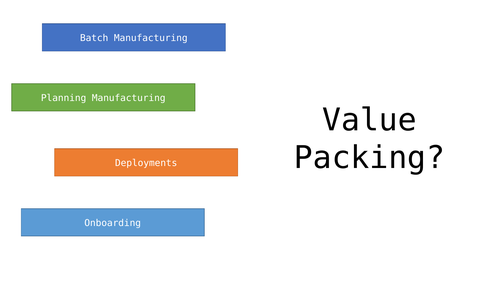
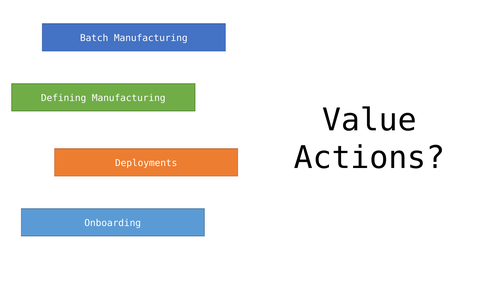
Planning: Planning -> Defining
Packing: Packing -> Actions
